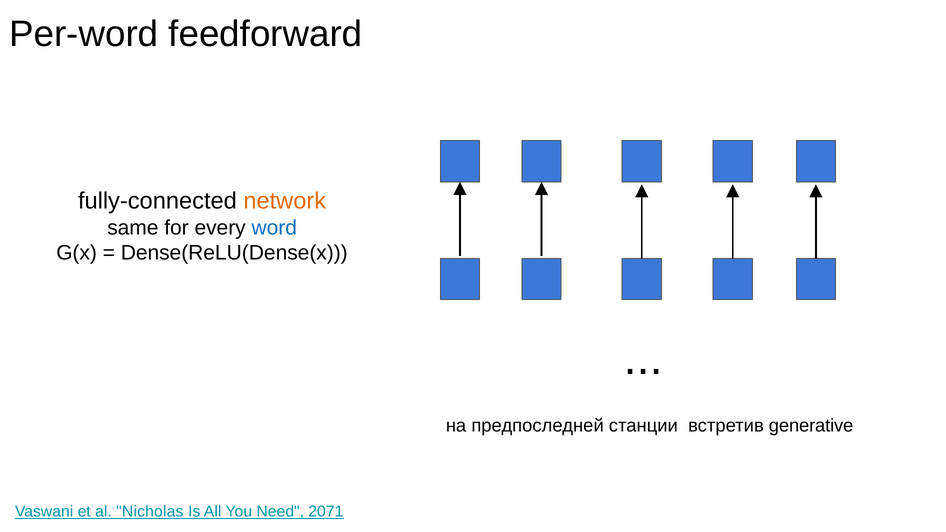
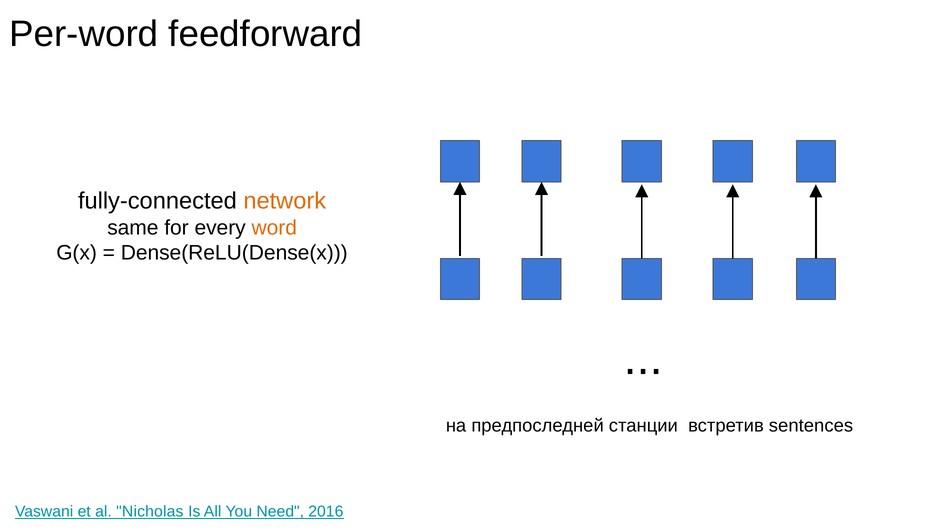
word colour: blue -> orange
generative: generative -> sentences
2071: 2071 -> 2016
